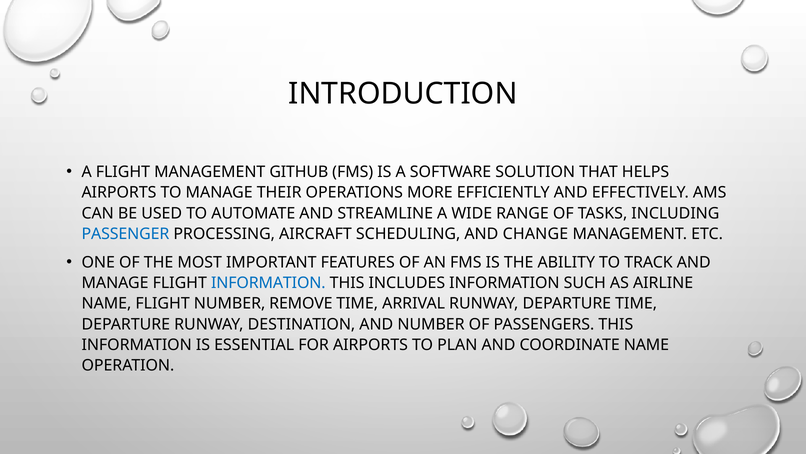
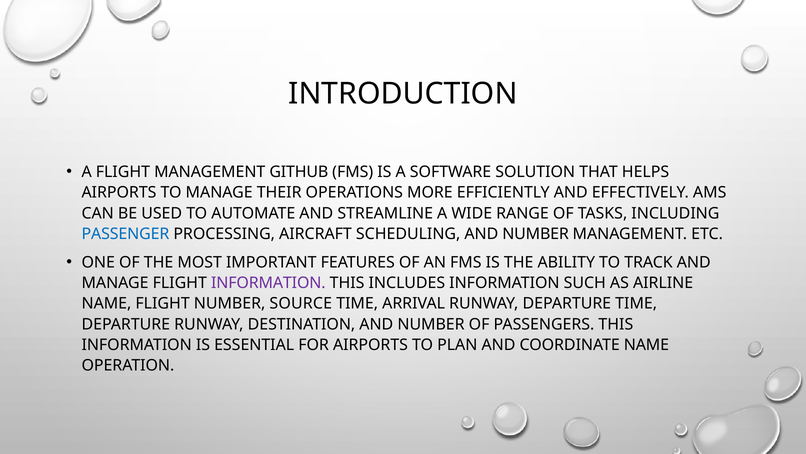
SCHEDULING AND CHANGE: CHANGE -> NUMBER
INFORMATION at (268, 283) colour: blue -> purple
REMOVE: REMOVE -> SOURCE
